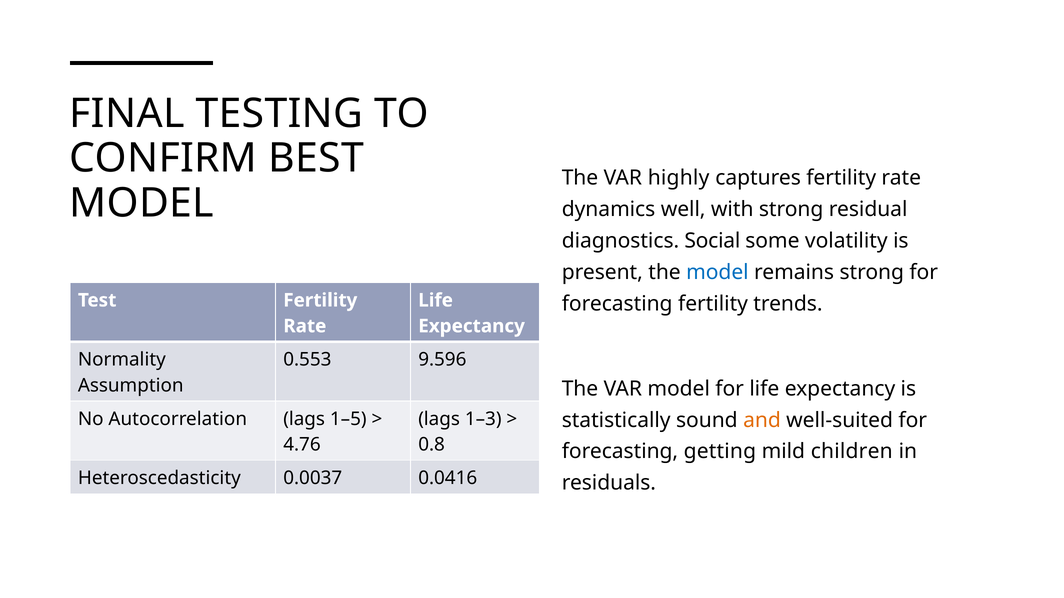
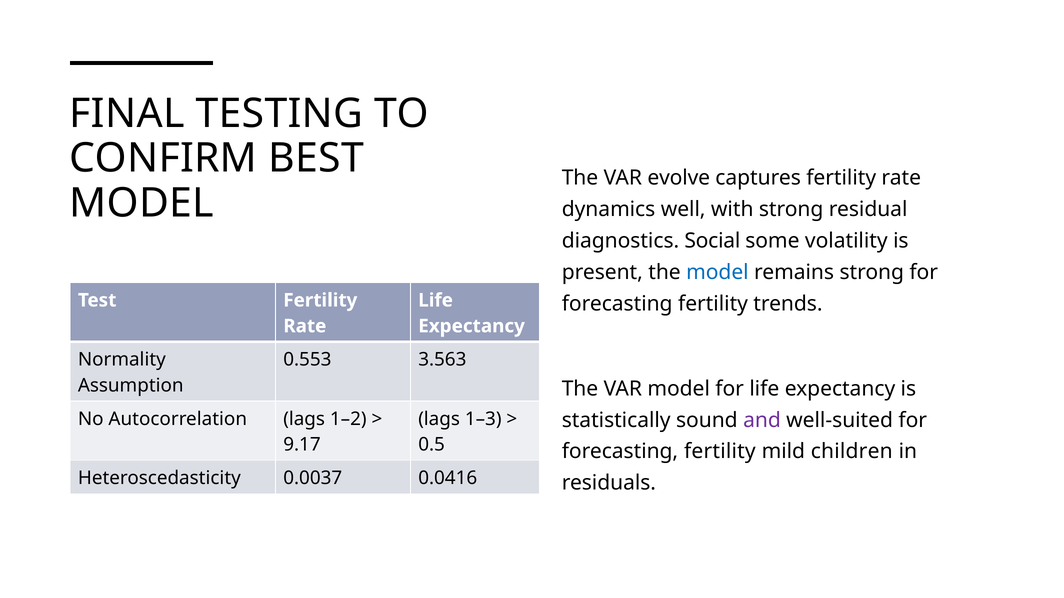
highly: highly -> evolve
9.596: 9.596 -> 3.563
1–5: 1–5 -> 1–2
and colour: orange -> purple
4.76: 4.76 -> 9.17
0.8: 0.8 -> 0.5
getting at (720, 452): getting -> fertility
